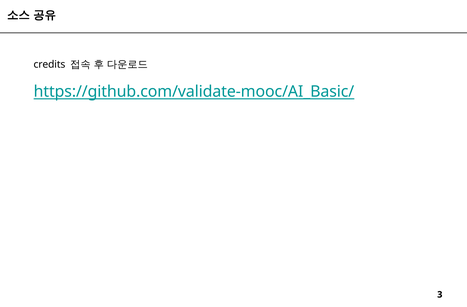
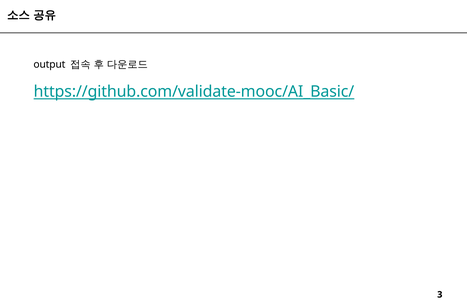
credits: credits -> output
